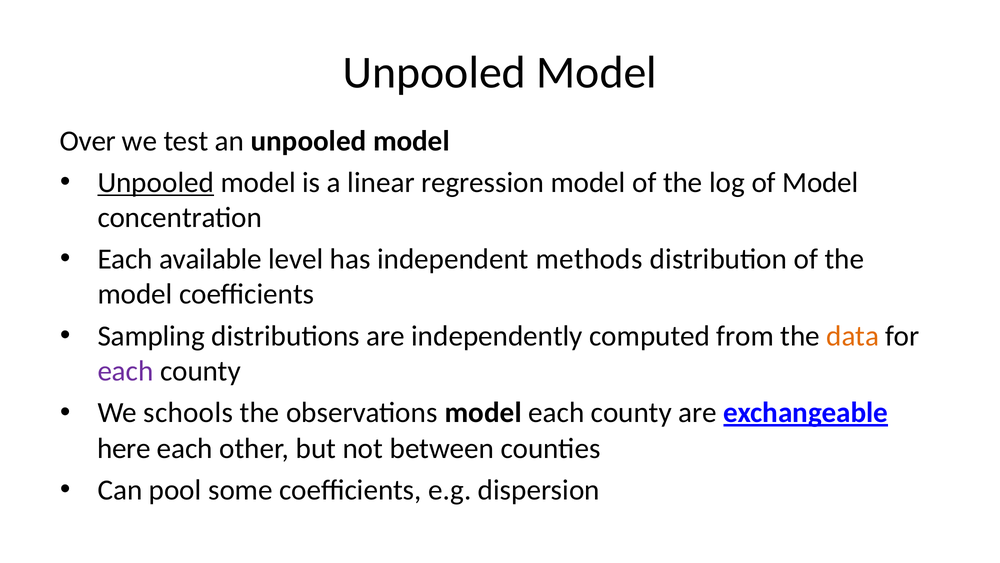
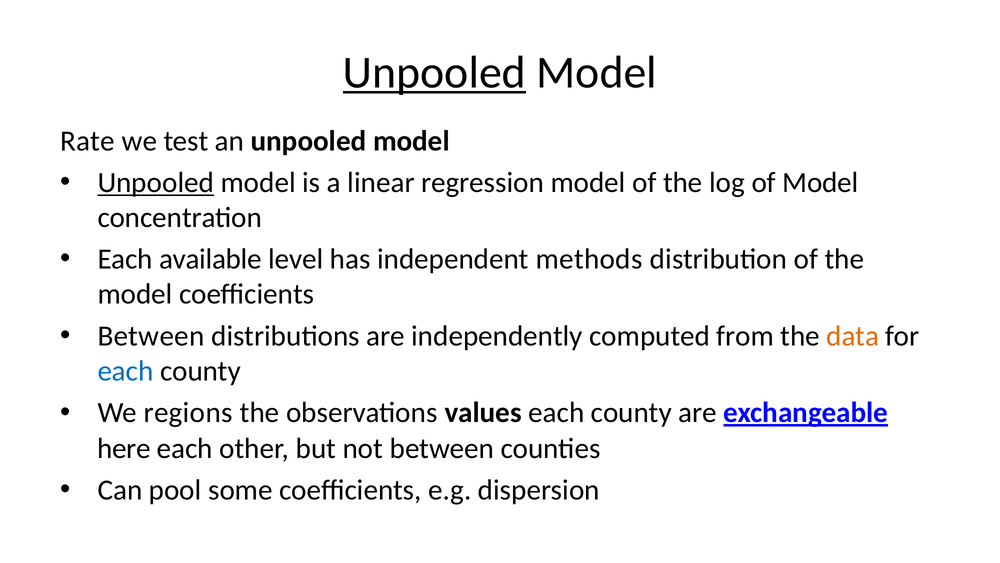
Unpooled at (434, 73) underline: none -> present
Over: Over -> Rate
Sampling at (151, 336): Sampling -> Between
each at (126, 371) colour: purple -> blue
schools: schools -> regions
observations model: model -> values
